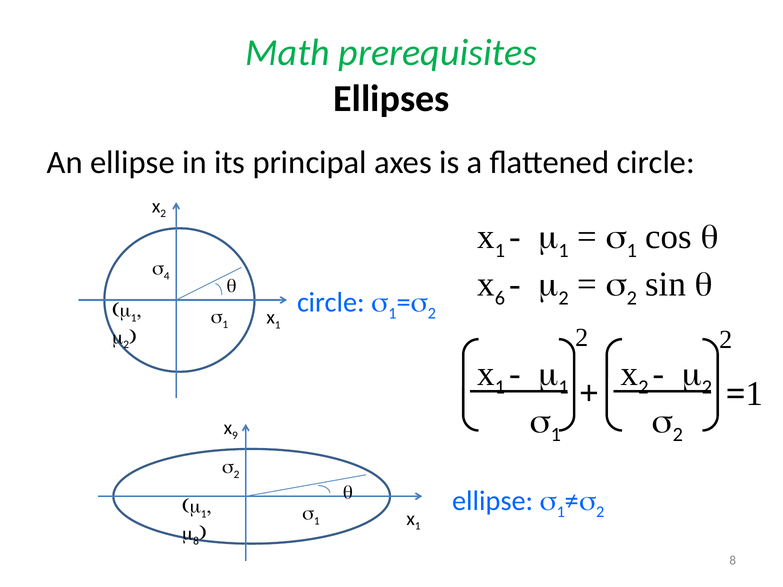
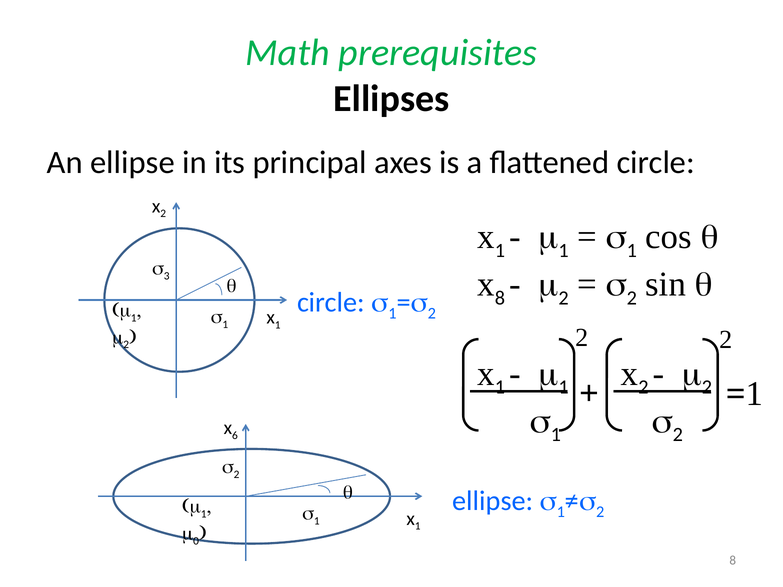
4: 4 -> 3
6 at (500, 298): 6 -> 8
9: 9 -> 6
8 at (196, 541): 8 -> 0
